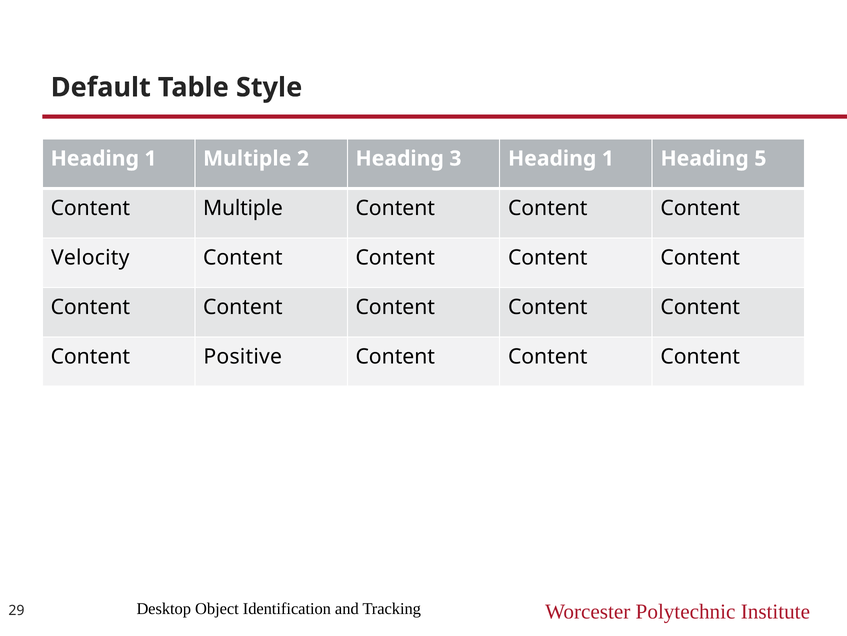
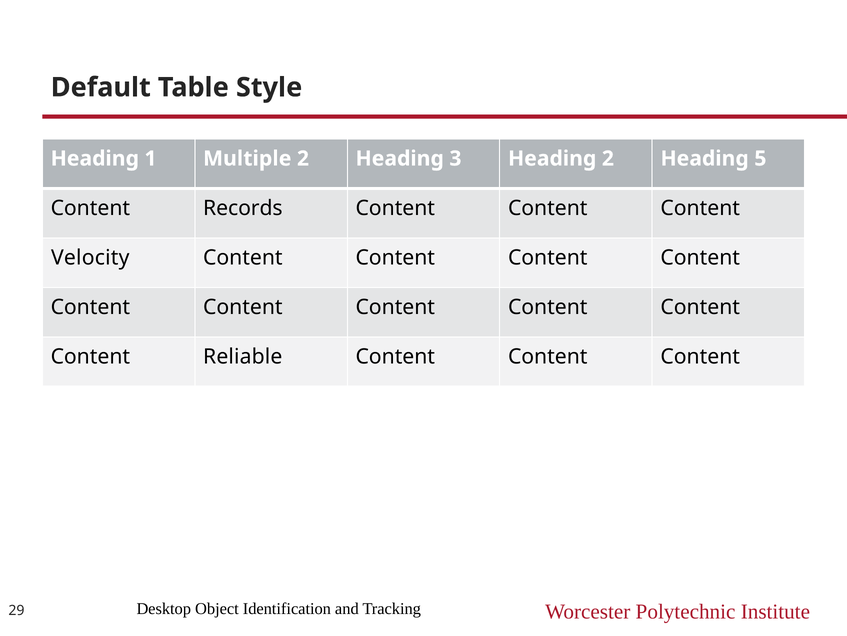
3 Heading 1: 1 -> 2
Content Multiple: Multiple -> Records
Positive: Positive -> Reliable
